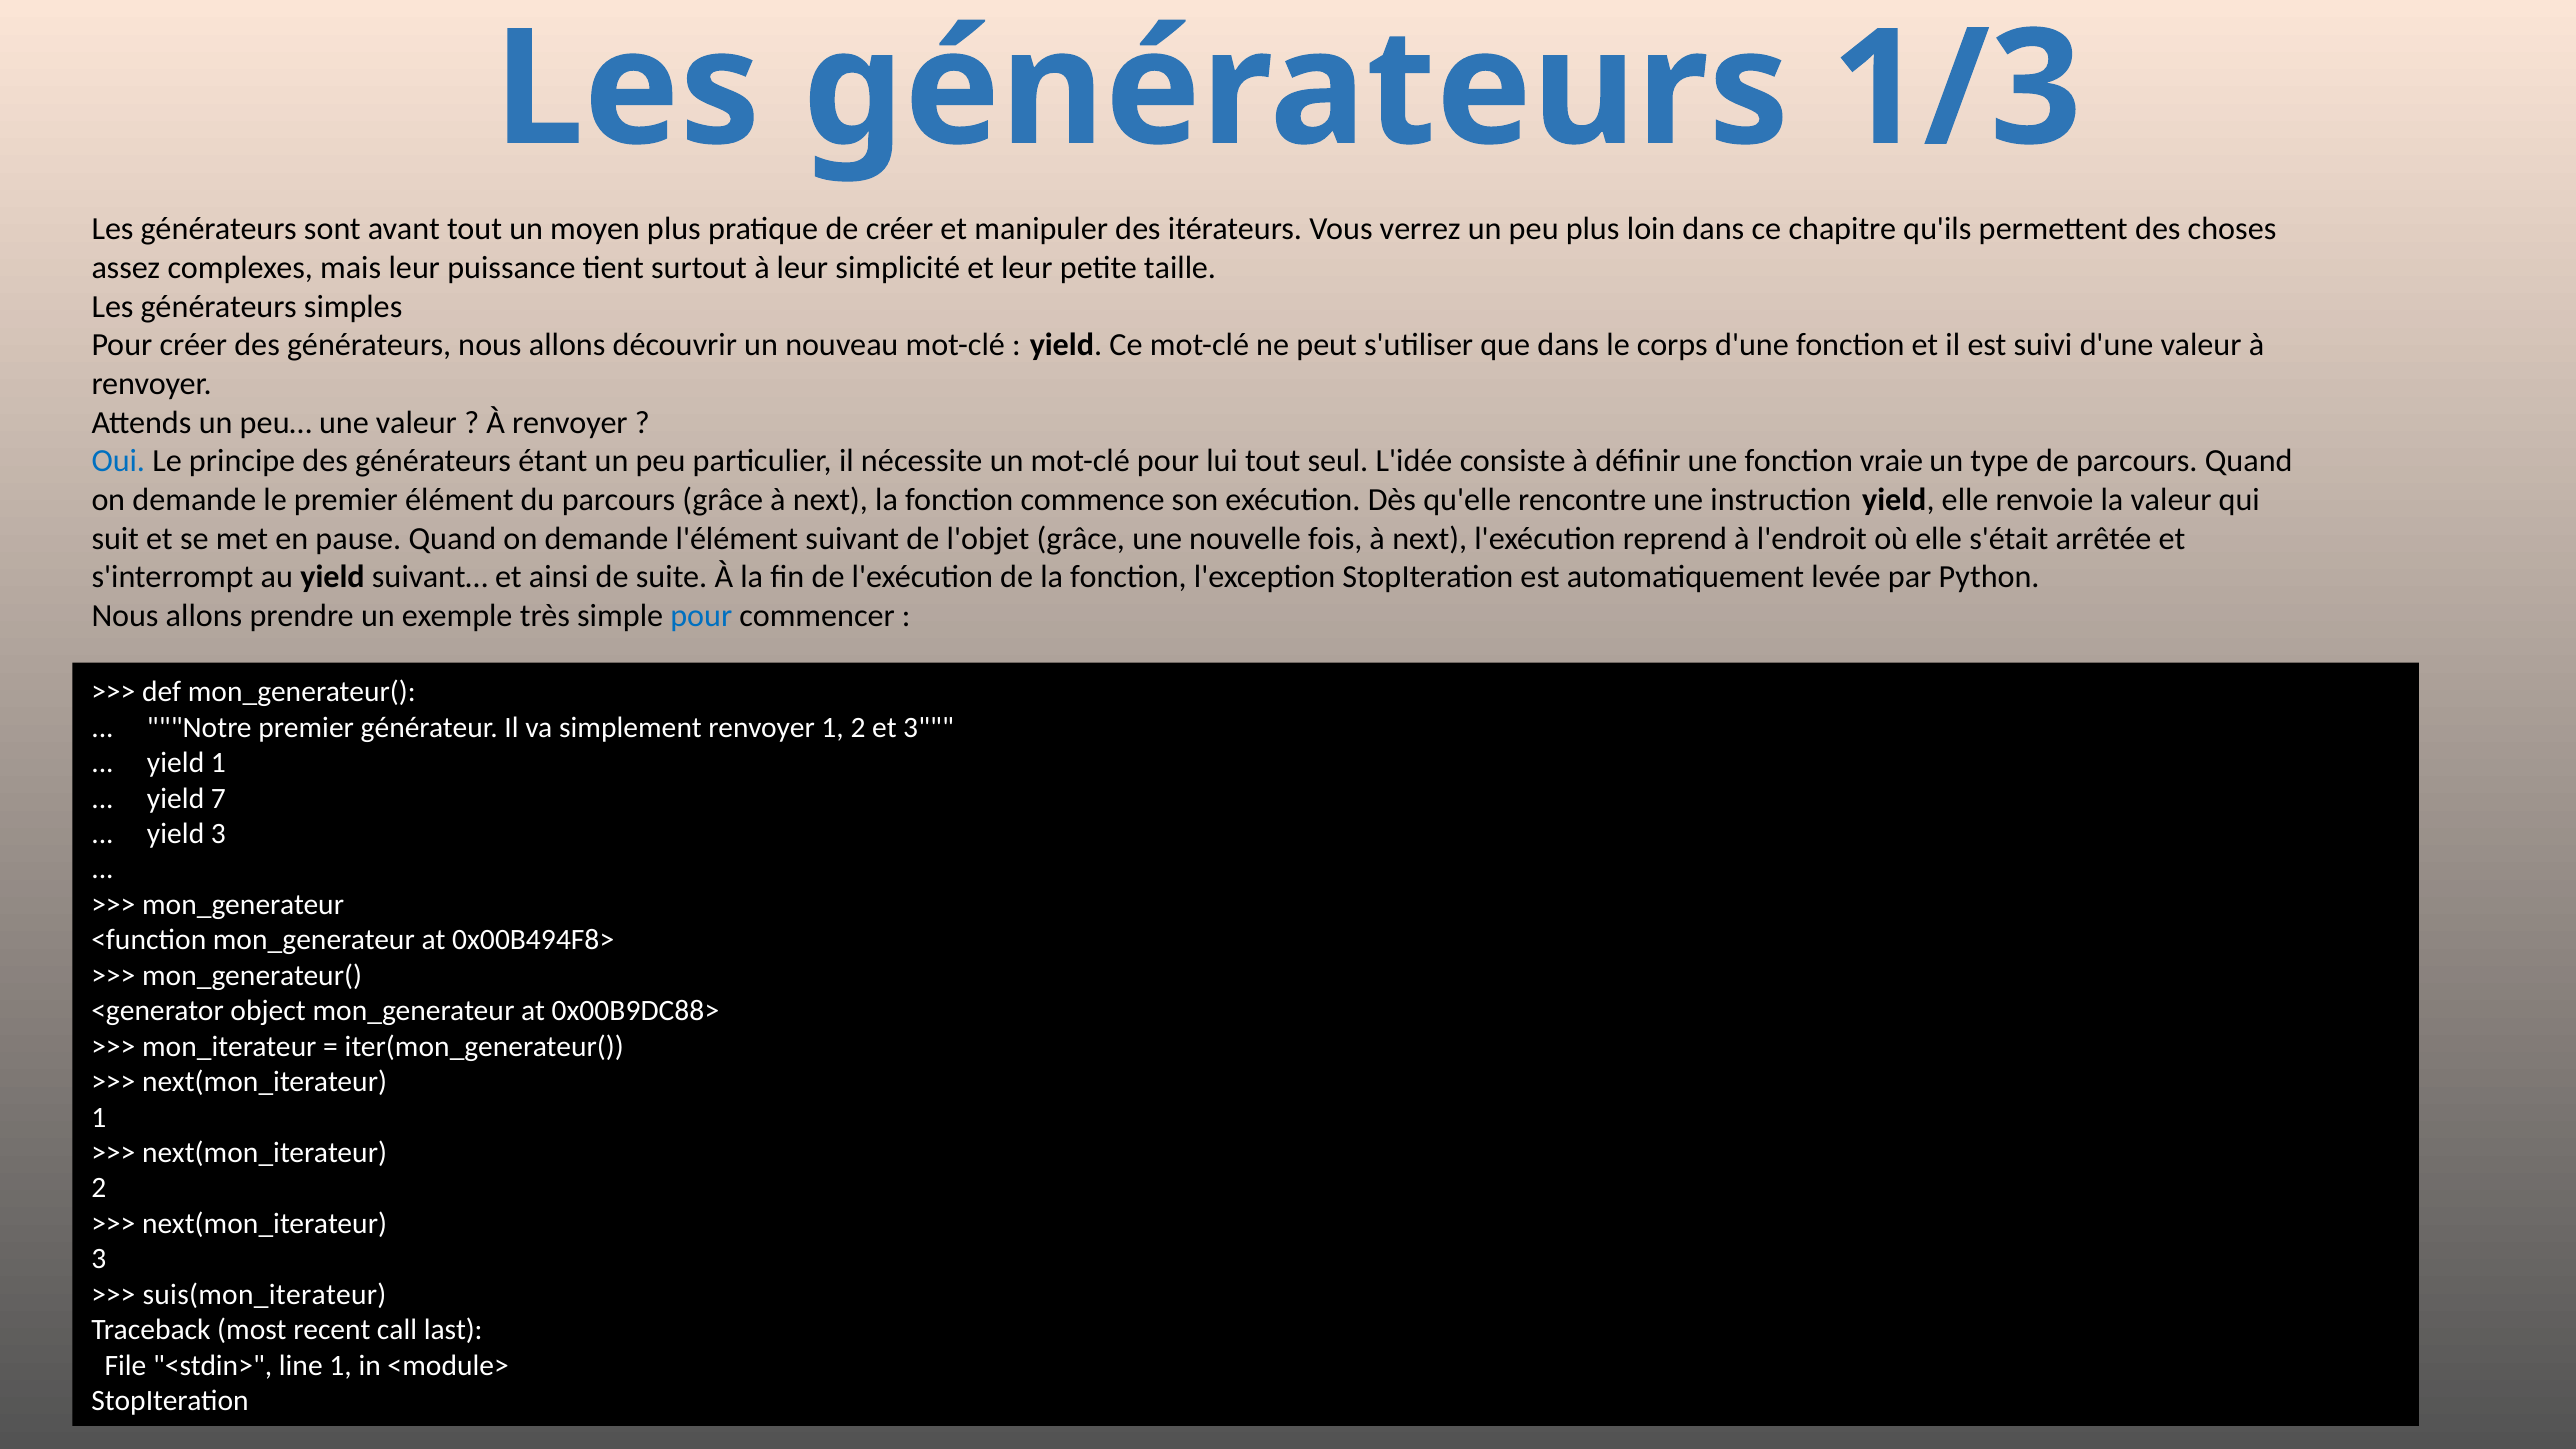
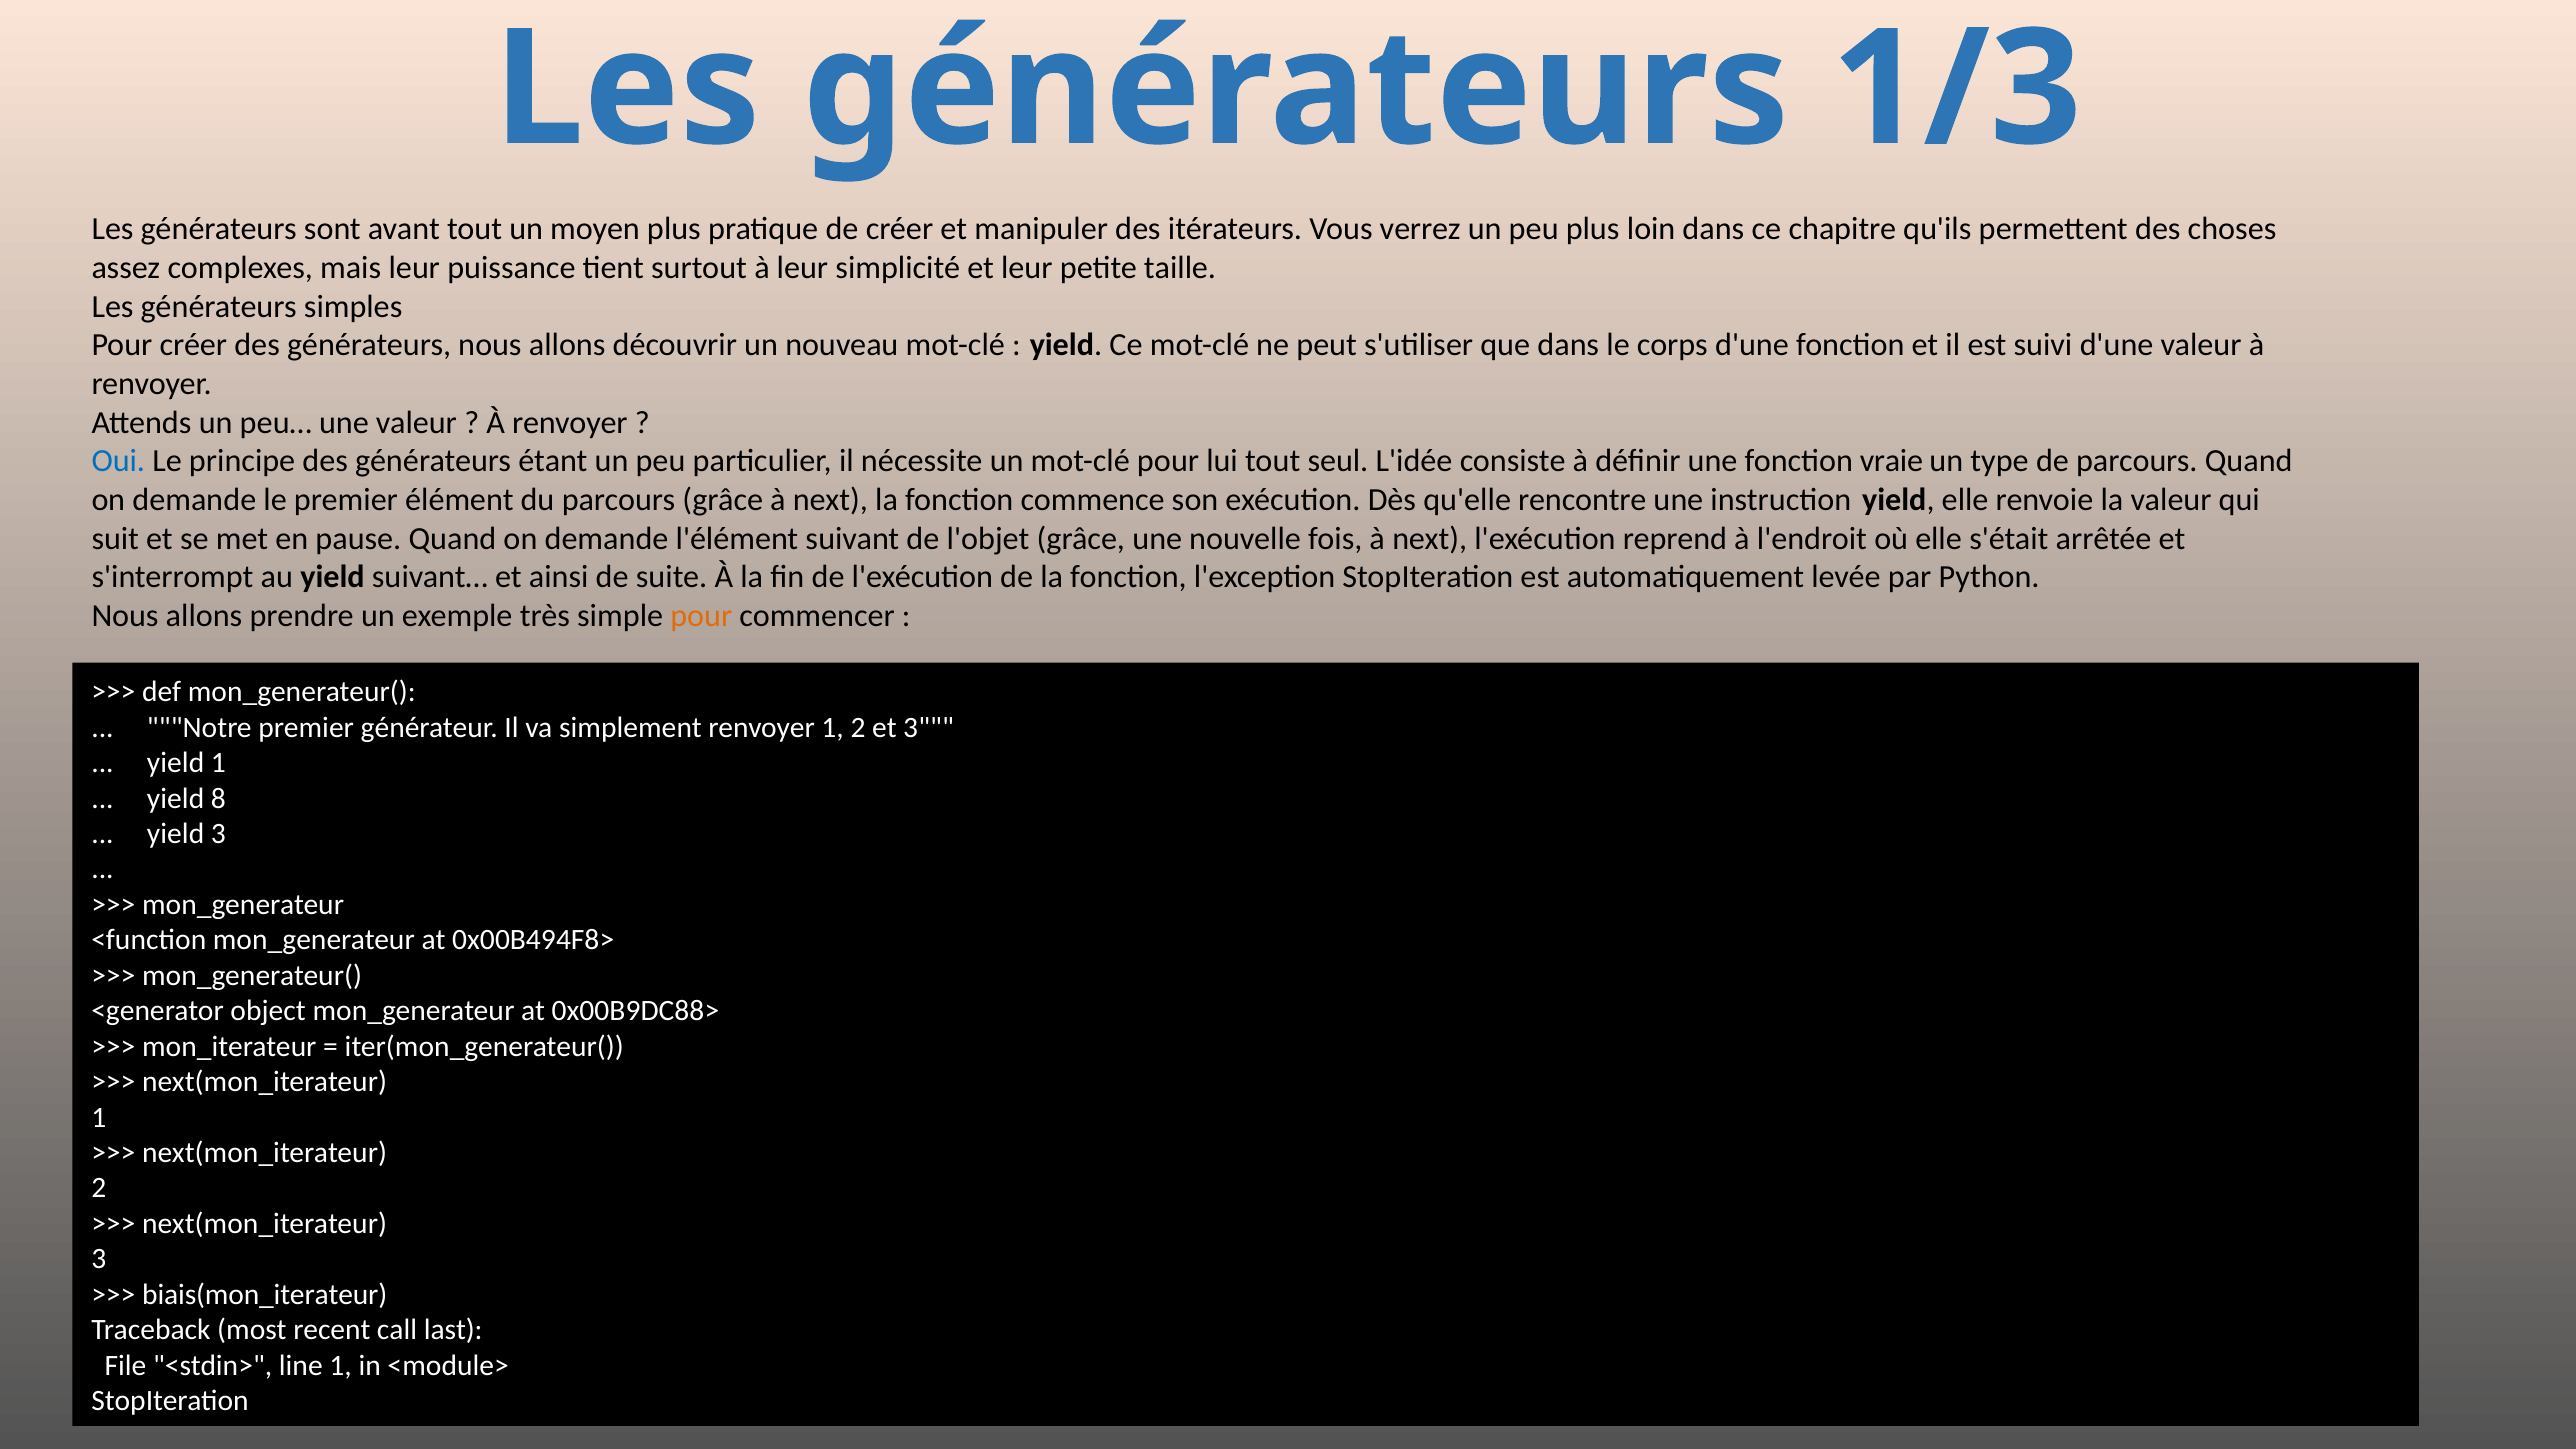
pour at (701, 616) colour: blue -> orange
7: 7 -> 8
suis(mon_iterateur: suis(mon_iterateur -> biais(mon_iterateur
